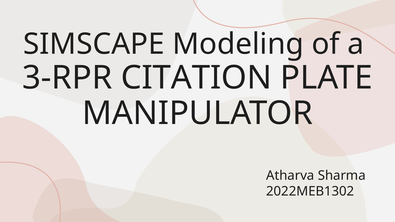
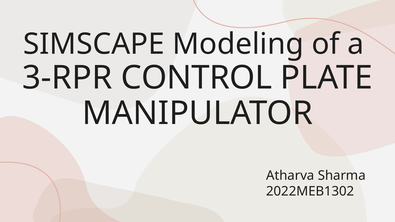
CITATION: CITATION -> CONTROL
